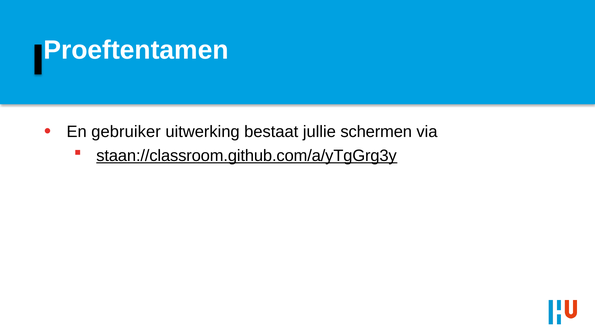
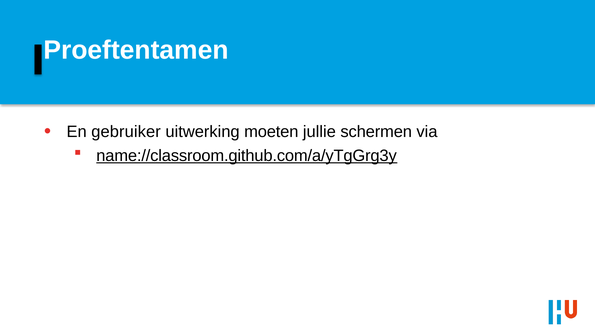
bestaat: bestaat -> moeten
staan://classroom.github.com/a/yTgGrg3y: staan://classroom.github.com/a/yTgGrg3y -> name://classroom.github.com/a/yTgGrg3y
